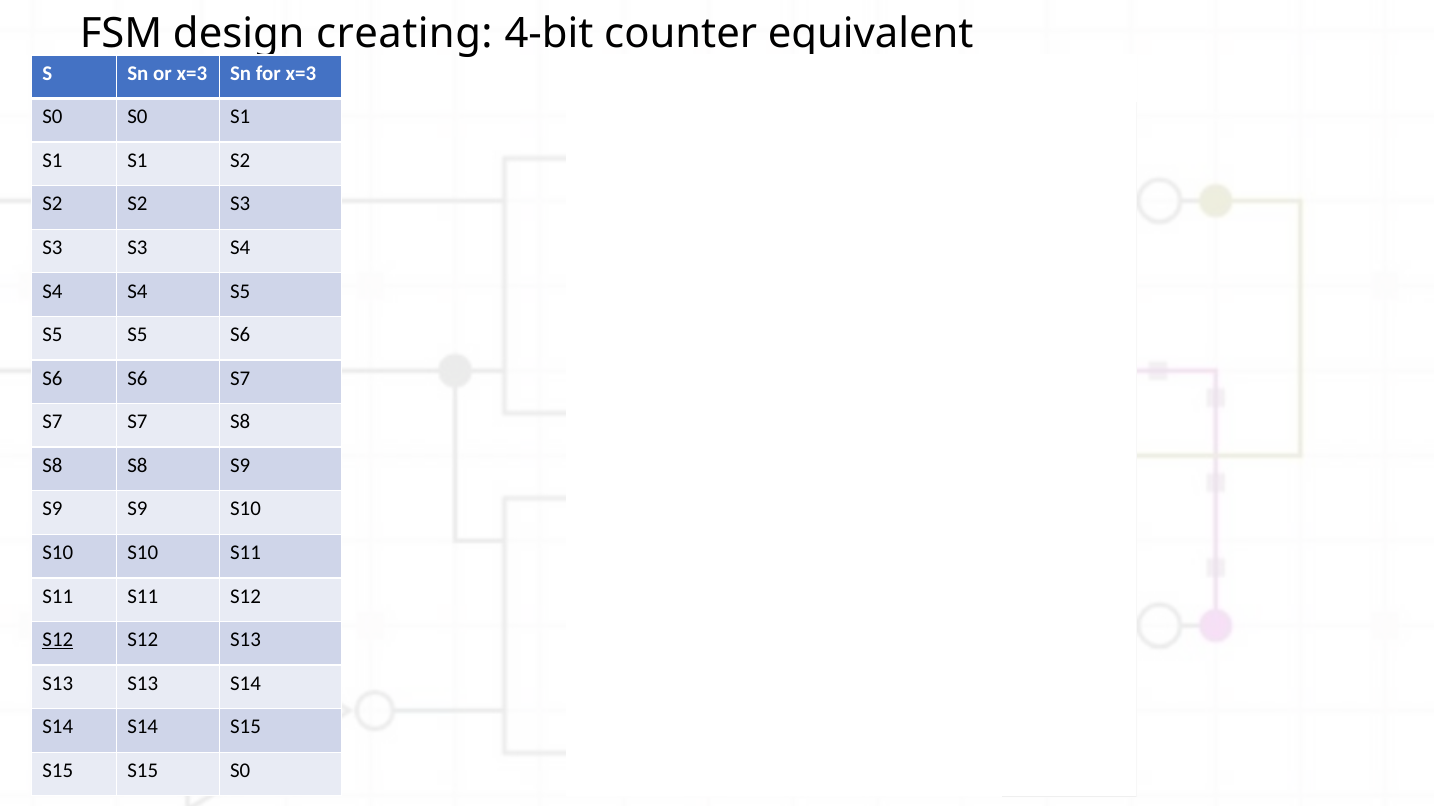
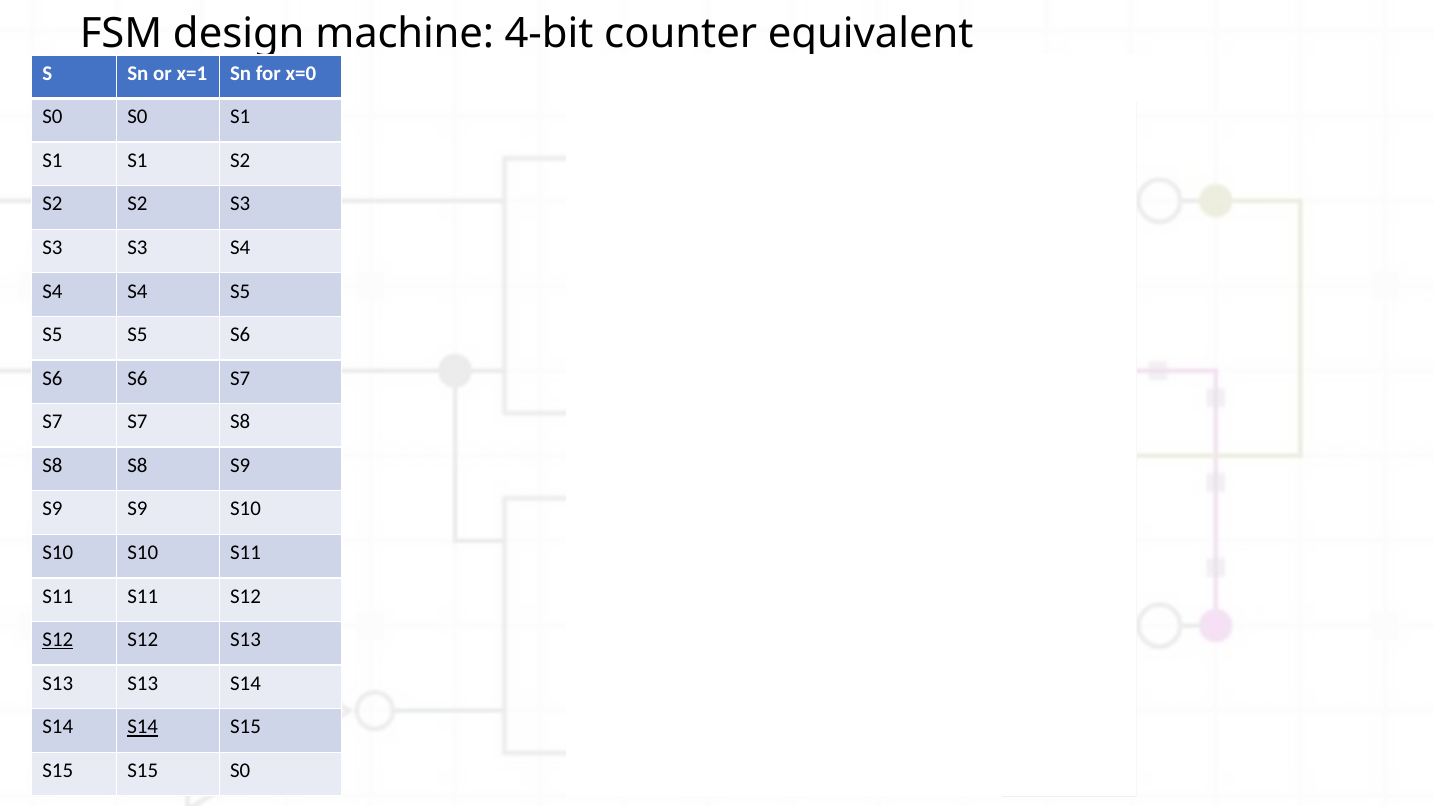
creating: creating -> machine
or x=3: x=3 -> x=1
Sn for x=3: x=3 -> x=0
S14 at (143, 728) underline: none -> present
